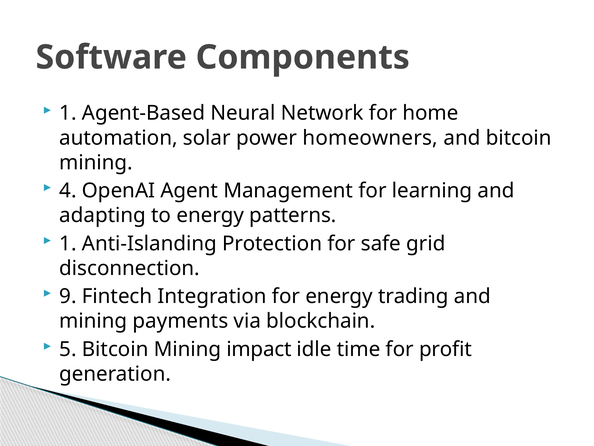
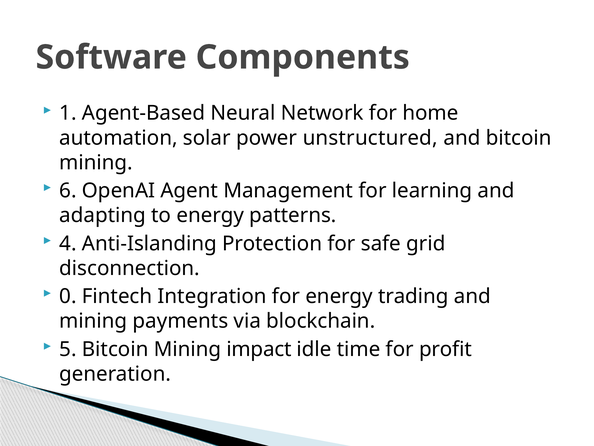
homeowners: homeowners -> unstructured
4: 4 -> 6
1 at (68, 243): 1 -> 4
9: 9 -> 0
